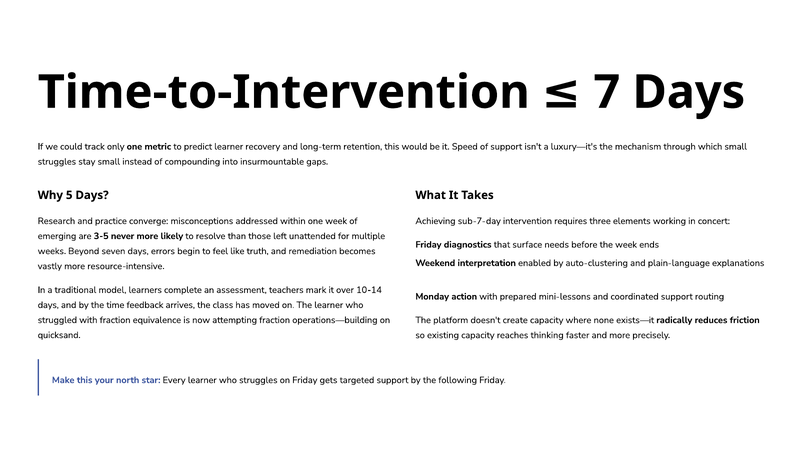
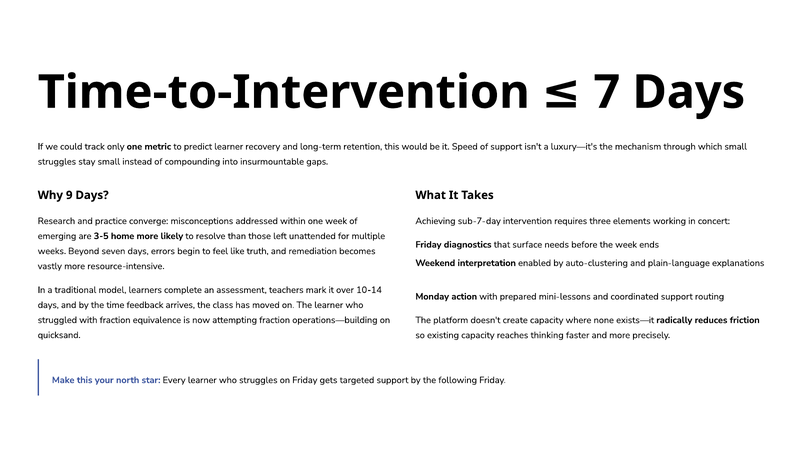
5: 5 -> 9
never: never -> home
